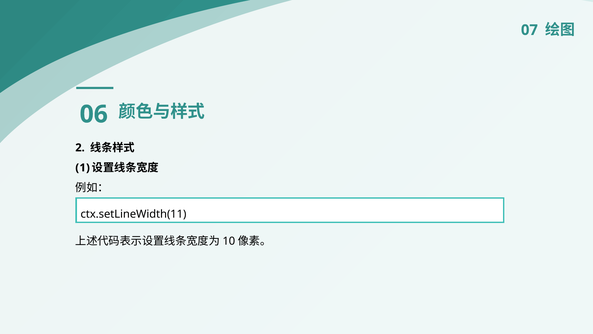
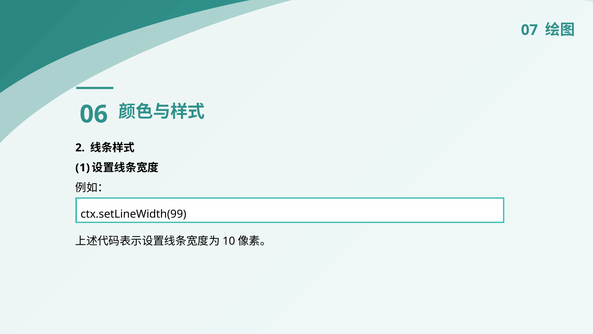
ctx.setLineWidth(11: ctx.setLineWidth(11 -> ctx.setLineWidth(99
